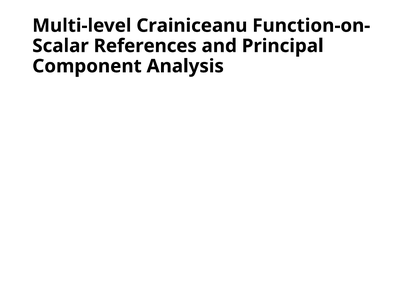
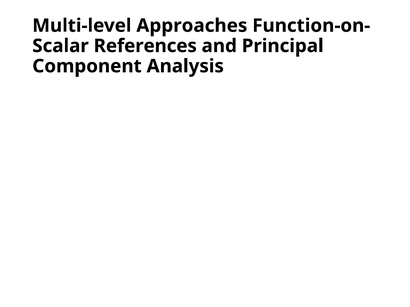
Crainiceanu: Crainiceanu -> Approaches
